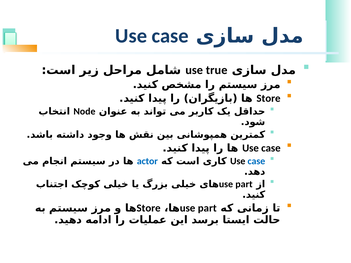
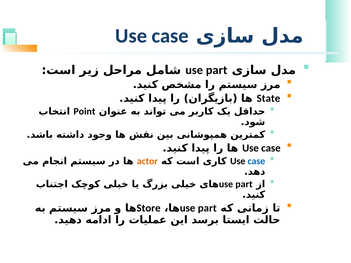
true at (217, 70): true -> part
Store at (268, 99): Store -> State
Node: Node -> Point
actor colour: blue -> orange
